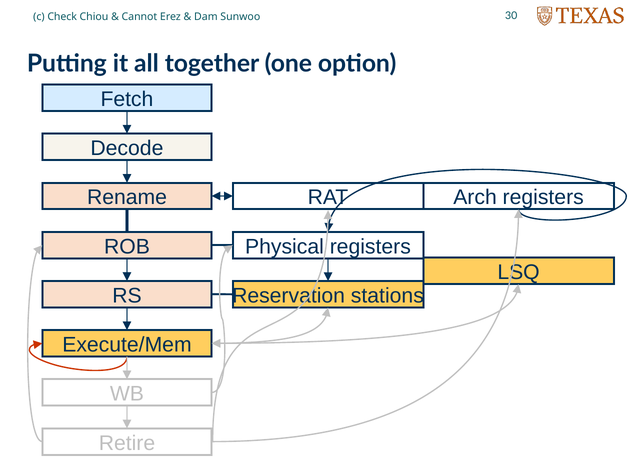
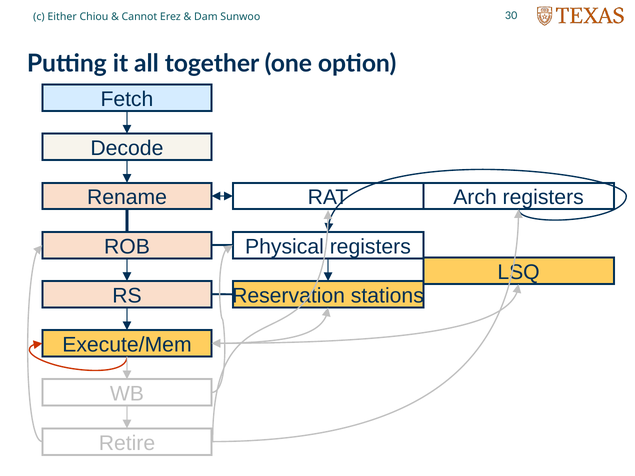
Check: Check -> Either
